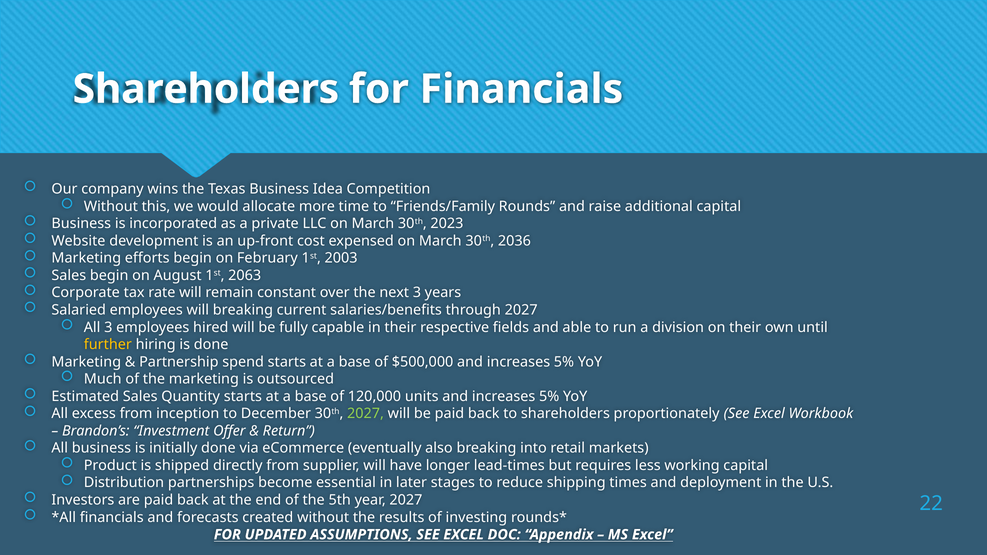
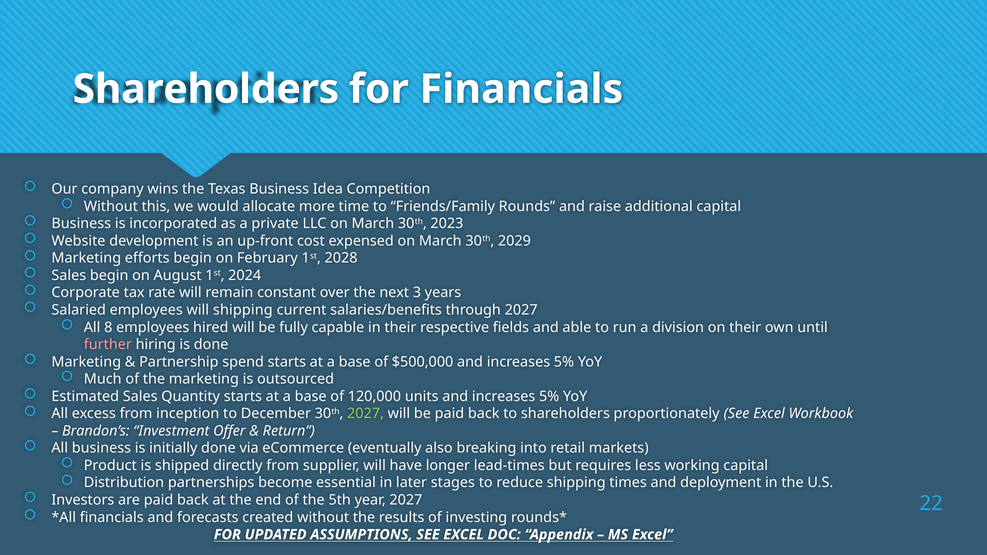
2036: 2036 -> 2029
2003: 2003 -> 2028
2063: 2063 -> 2024
will breaking: breaking -> shipping
All 3: 3 -> 8
further colour: yellow -> pink
